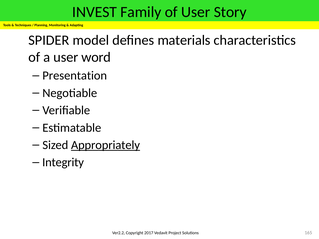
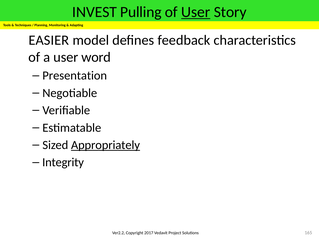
Family: Family -> Pulling
User at (196, 12) underline: none -> present
SPIDER: SPIDER -> EASIER
materials: materials -> feedback
